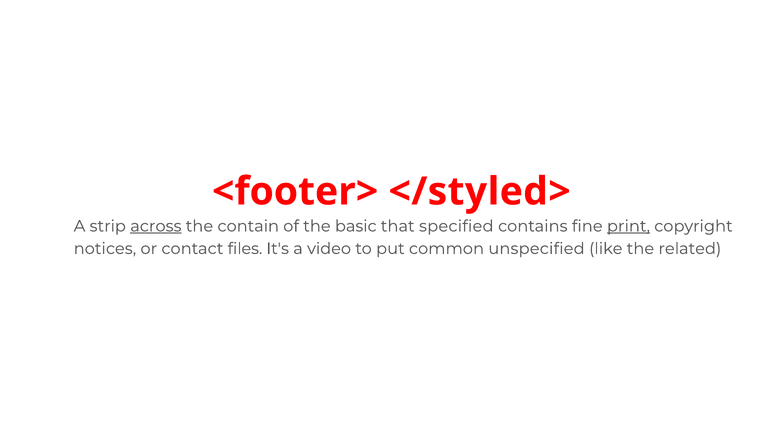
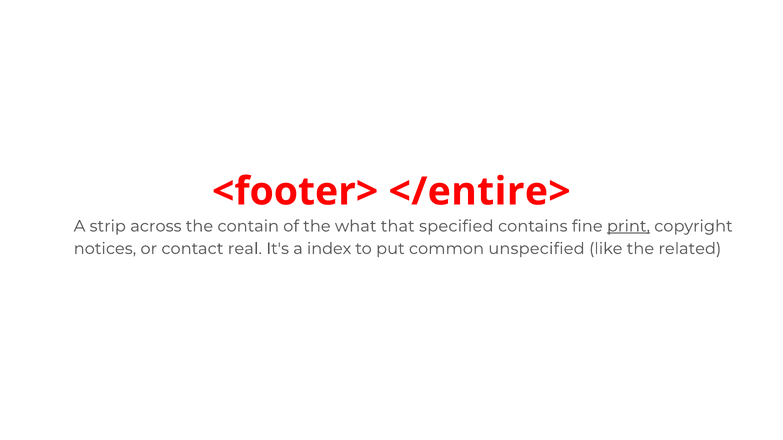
</styled>: </styled> -> </entire>
across underline: present -> none
basic: basic -> what
files: files -> real
video: video -> index
